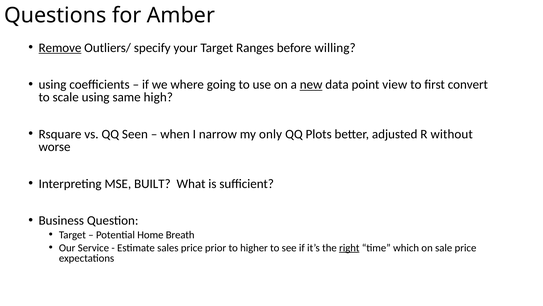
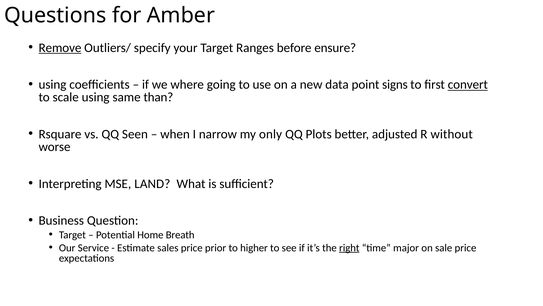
willing: willing -> ensure
new underline: present -> none
view: view -> signs
convert underline: none -> present
high: high -> than
BUILT: BUILT -> LAND
which: which -> major
